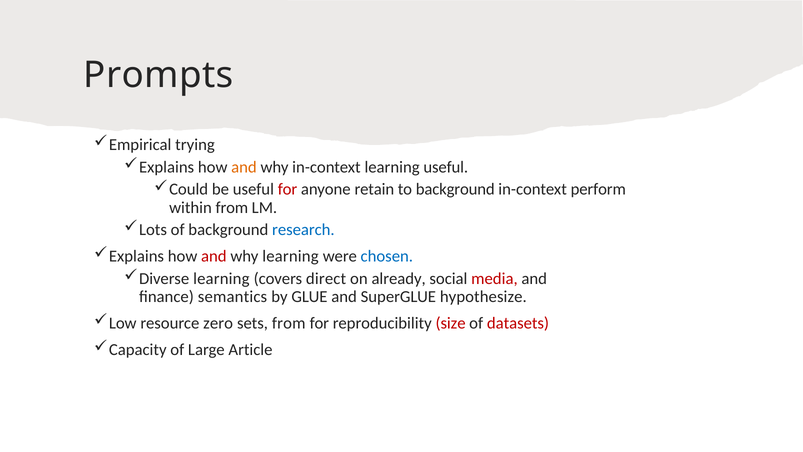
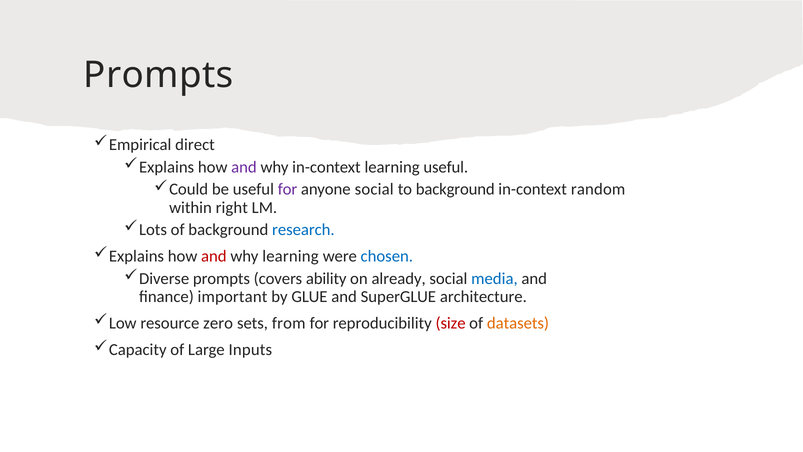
trying: trying -> direct
and at (244, 167) colour: orange -> purple
for at (288, 189) colour: red -> purple
anyone retain: retain -> social
perform: perform -> random
within from: from -> right
learning at (221, 278): learning -> prompts
direct: direct -> ability
media colour: red -> blue
semantics: semantics -> important
hypothesize: hypothesize -> architecture
datasets colour: red -> orange
Article: Article -> Inputs
